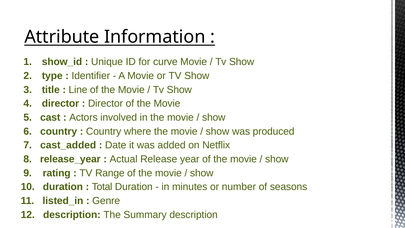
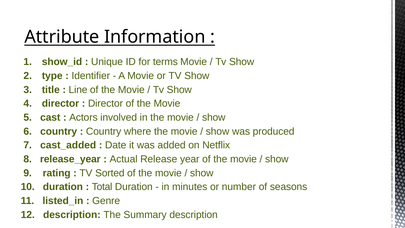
curve: curve -> terms
Range: Range -> Sorted
